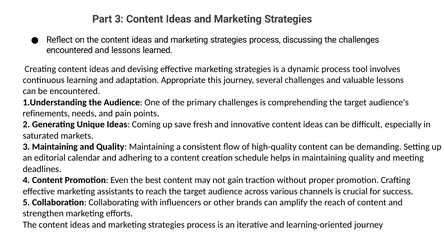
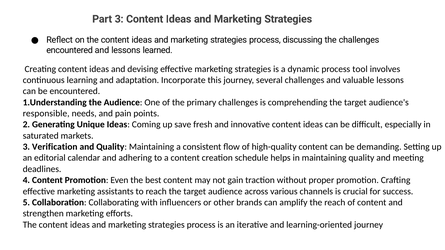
Appropriate: Appropriate -> Incorporate
refinements: refinements -> responsible
3 Maintaining: Maintaining -> Verification
